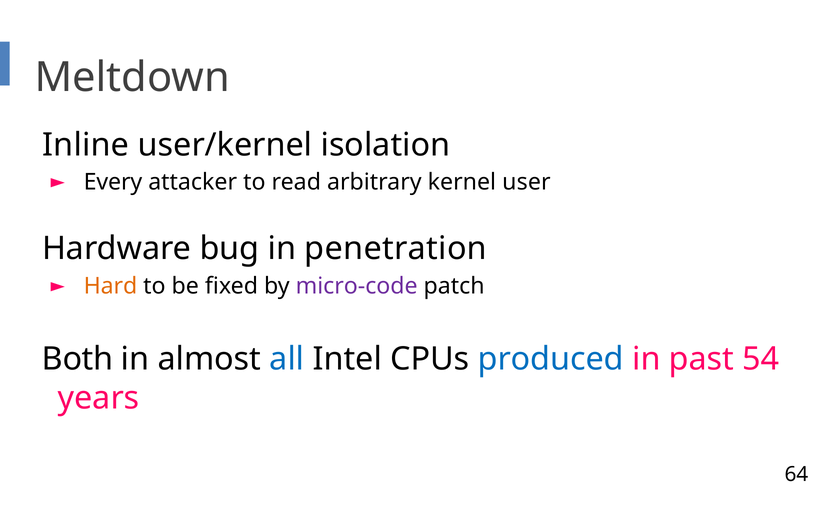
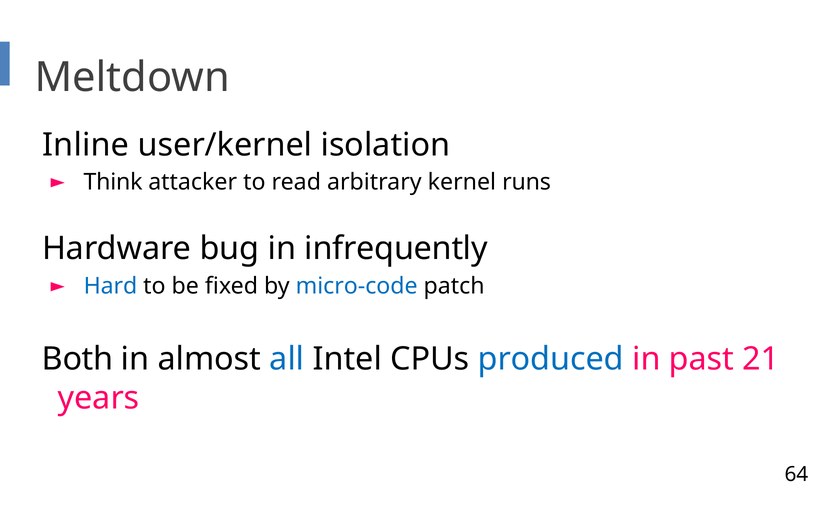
Every: Every -> Think
user: user -> runs
penetration: penetration -> infrequently
Hard colour: orange -> blue
micro-code colour: purple -> blue
54: 54 -> 21
